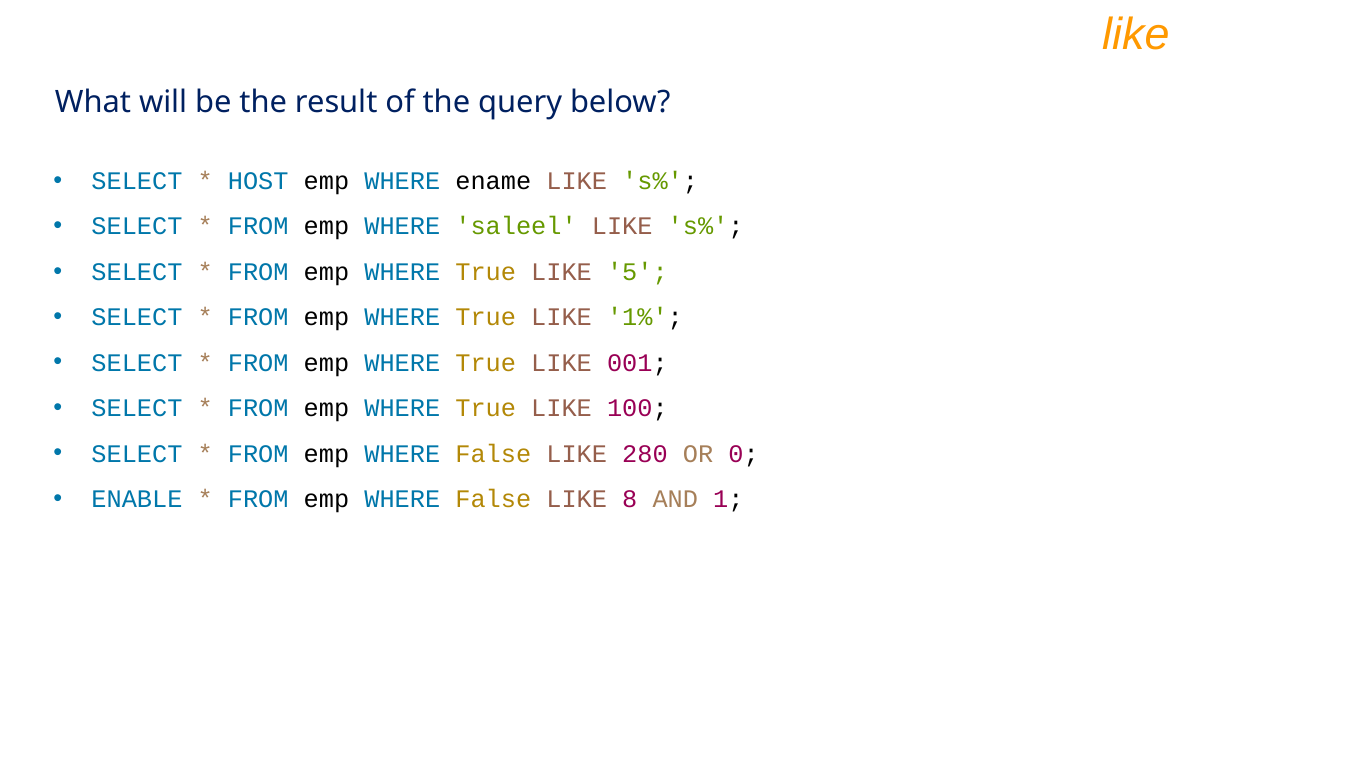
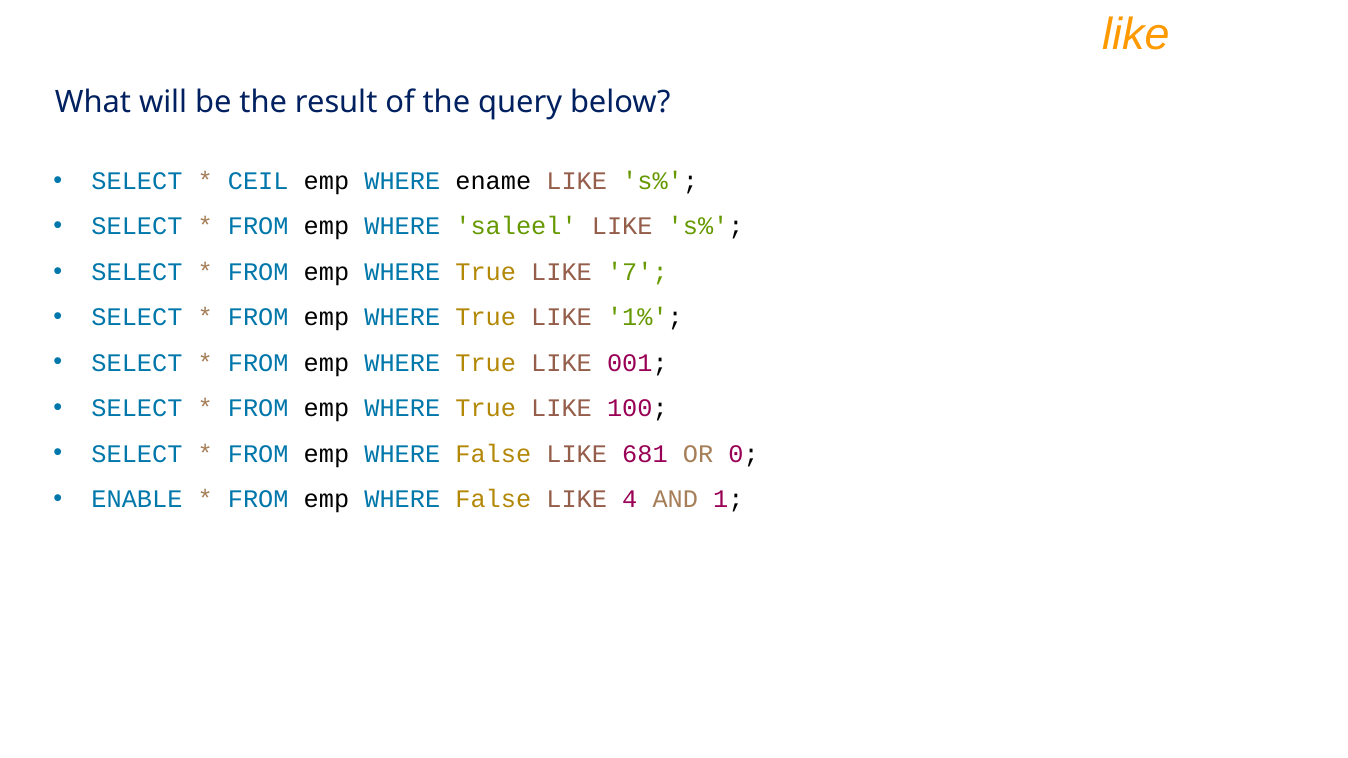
HOST: HOST -> CEIL
5: 5 -> 7
280: 280 -> 681
8: 8 -> 4
